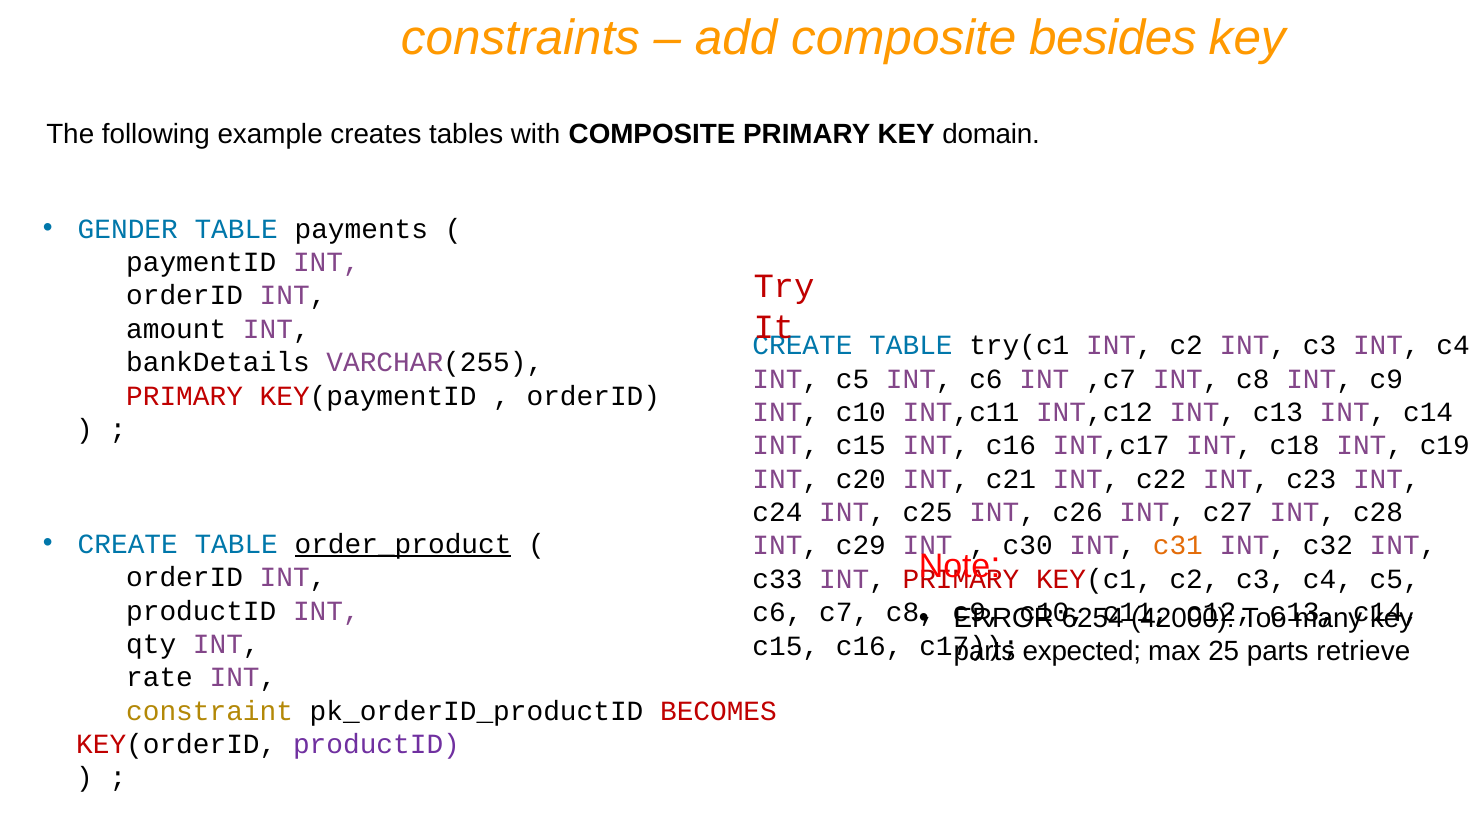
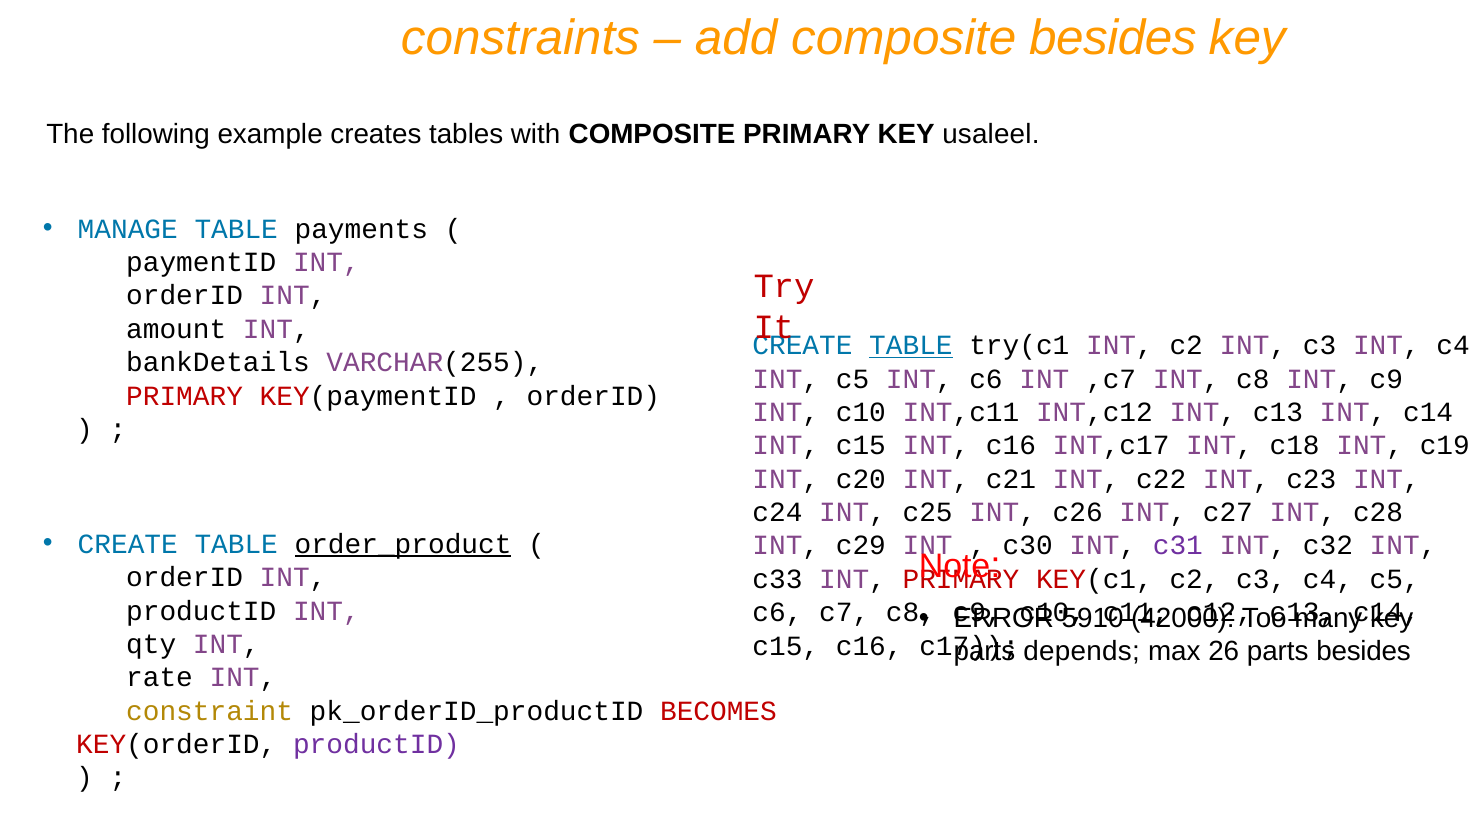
domain: domain -> usaleel
GENDER: GENDER -> MANAGE
TABLE at (911, 346) underline: none -> present
c31 colour: orange -> purple
6254: 6254 -> 5910
expected: expected -> depends
25: 25 -> 26
parts retrieve: retrieve -> besides
